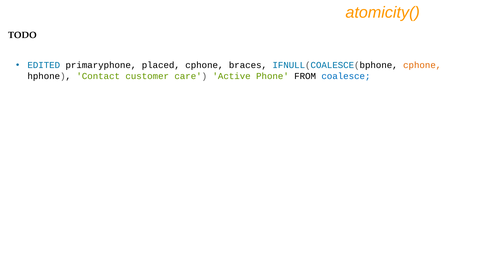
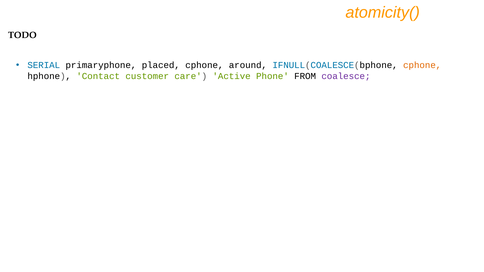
EDITED: EDITED -> SERIAL
braces: braces -> around
coalesce colour: blue -> purple
